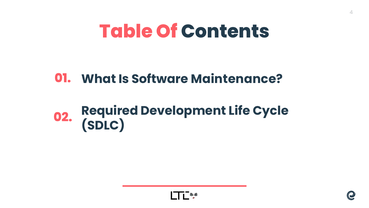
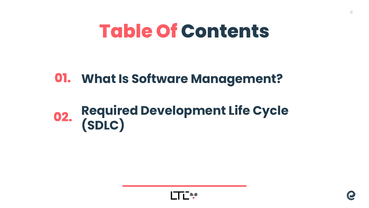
Maintenance: Maintenance -> Management
